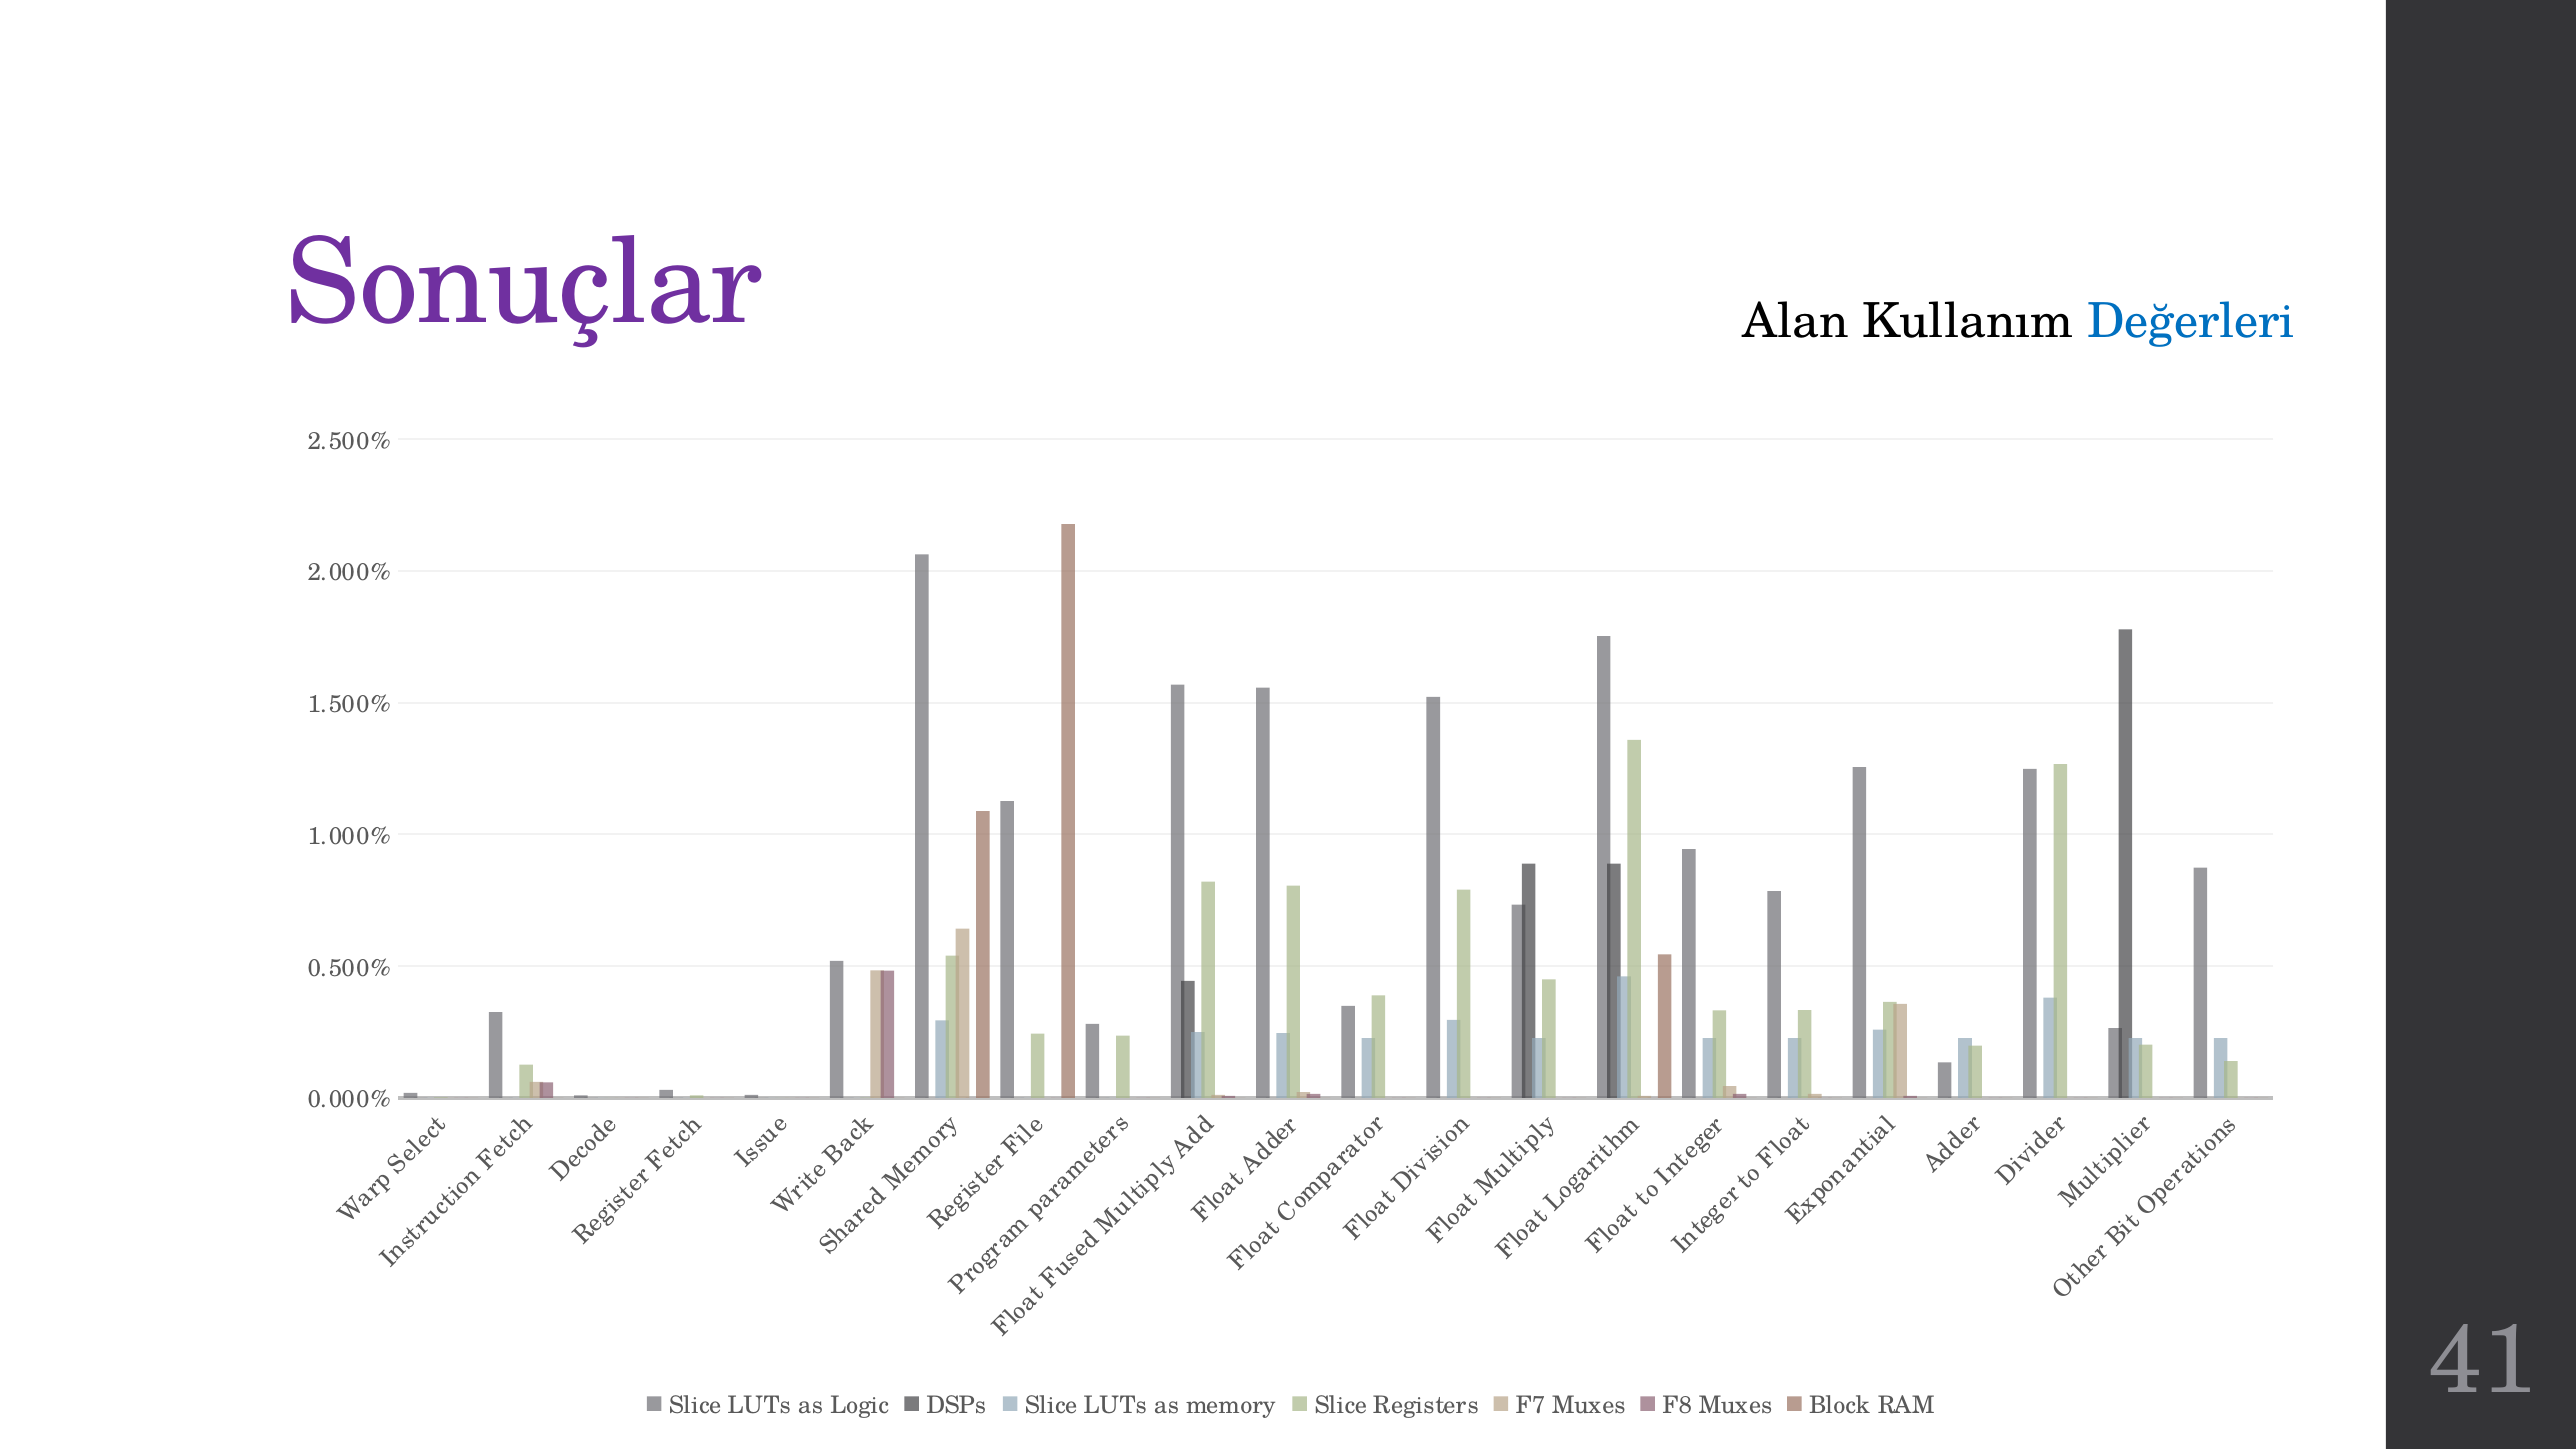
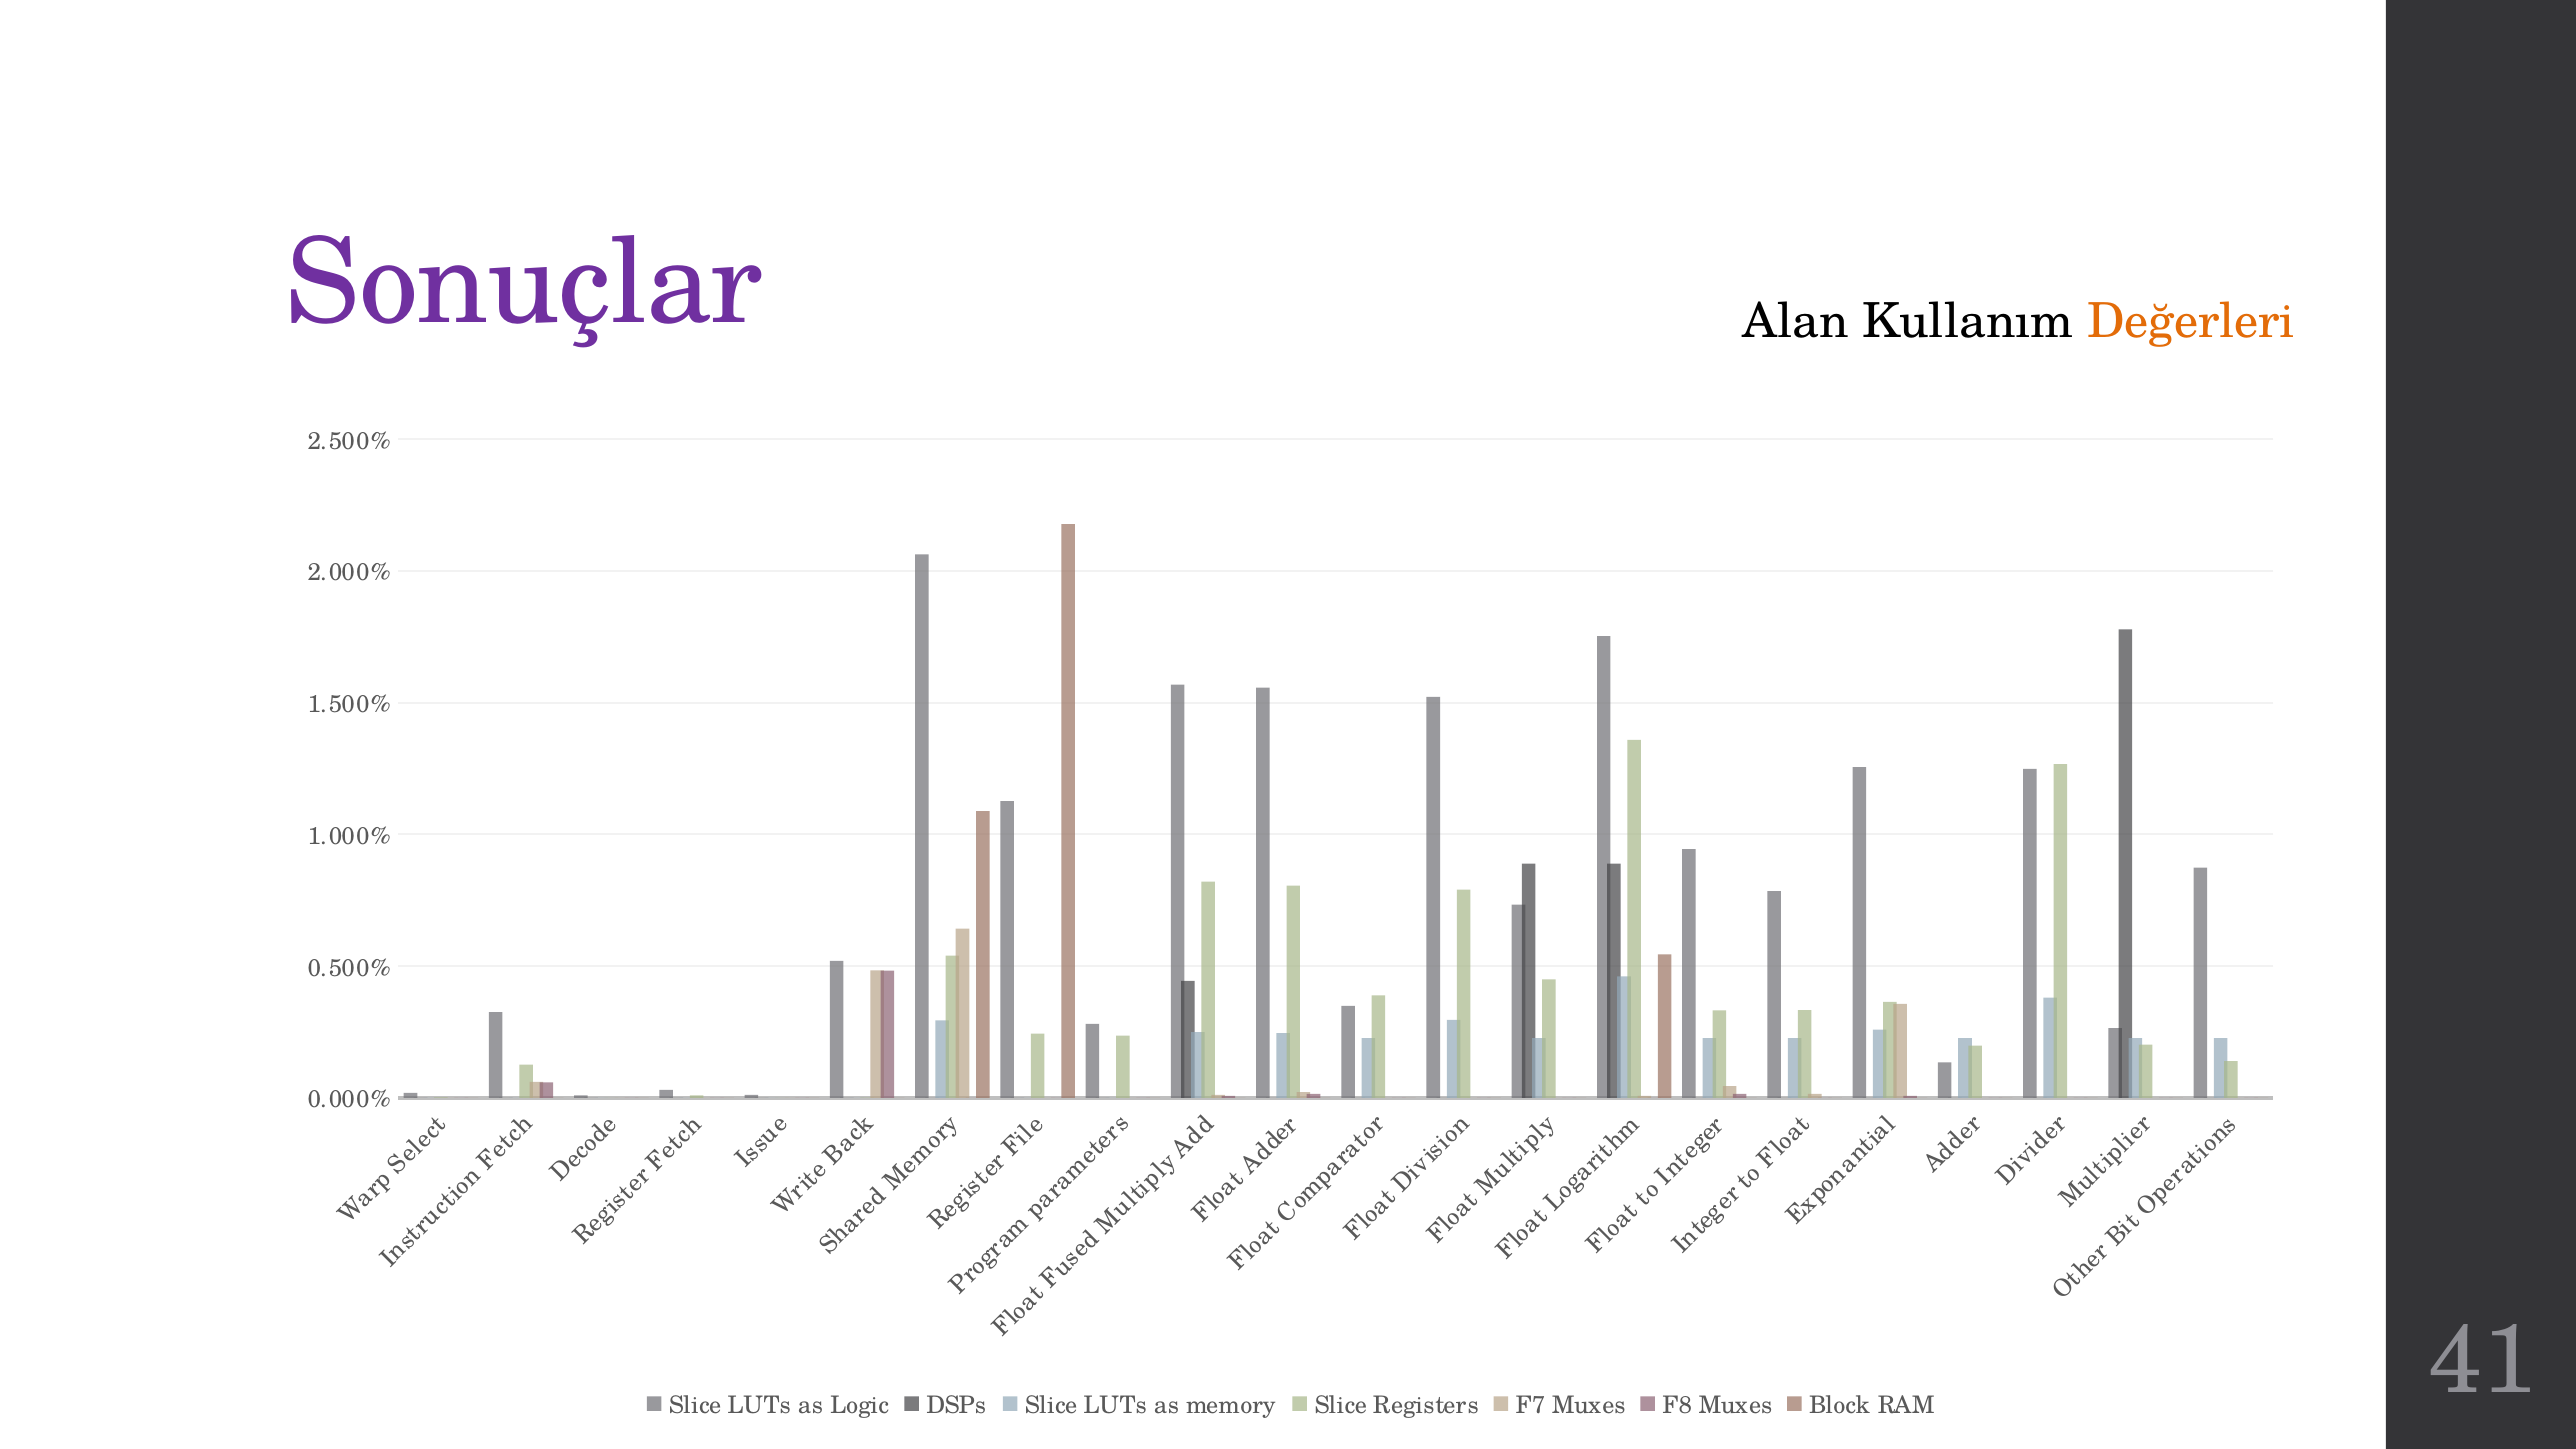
Değerleri colour: blue -> orange
